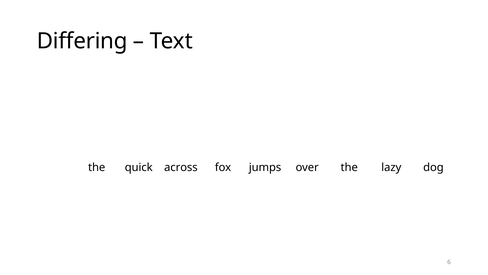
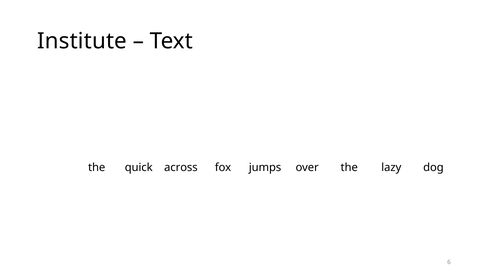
Differing: Differing -> Institute
